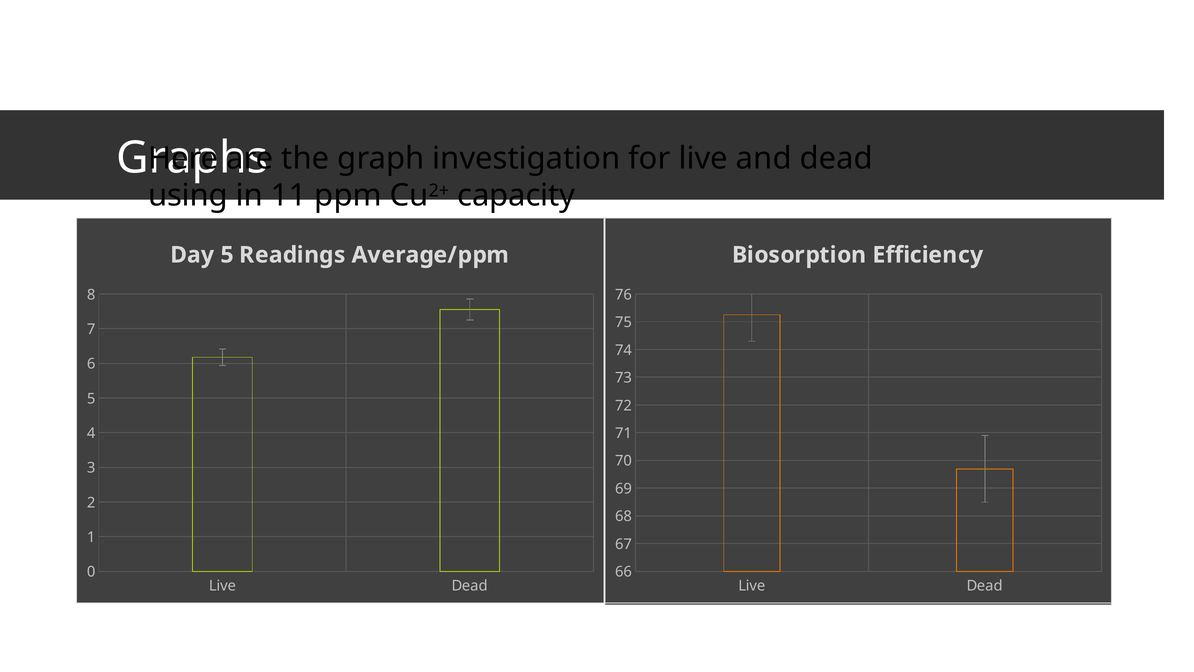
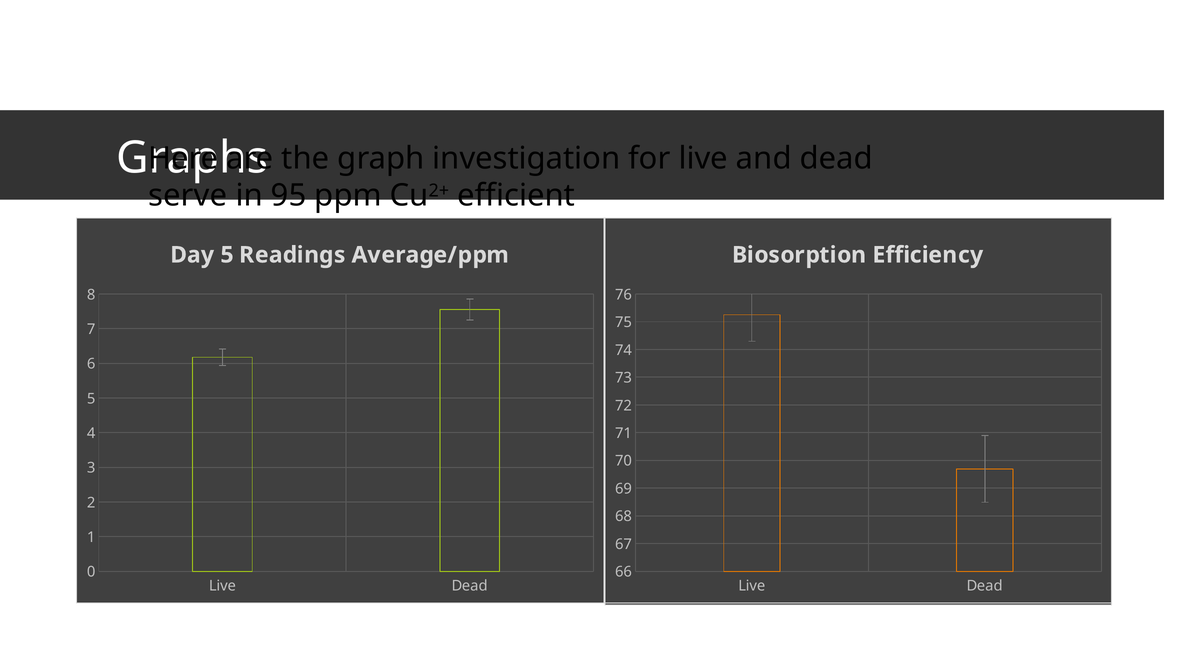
using: using -> serve
in 11: 11 -> 95
capacity: capacity -> efficient
